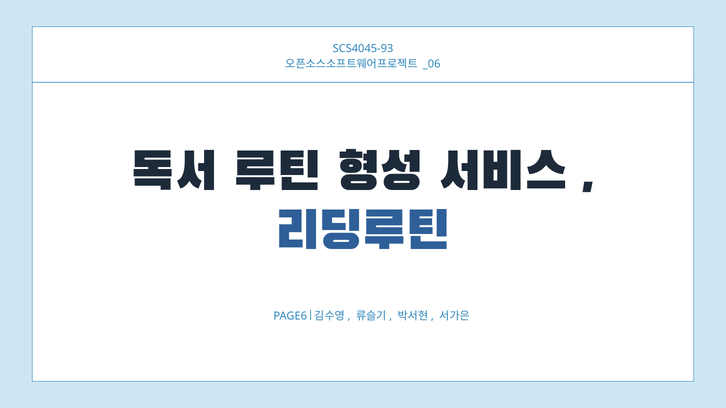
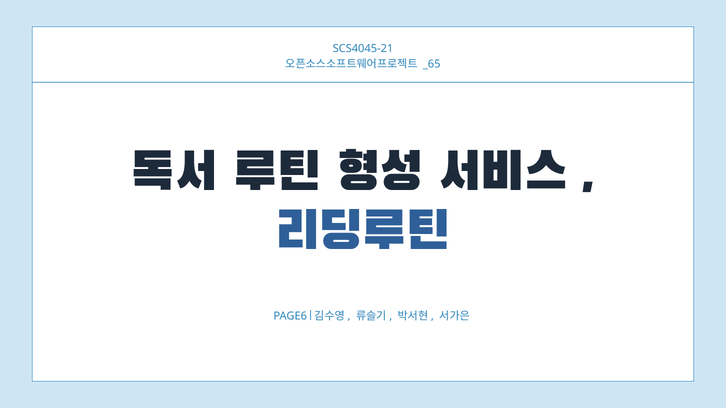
SCS4045-93: SCS4045-93 -> SCS4045-21
_06: _06 -> _65
